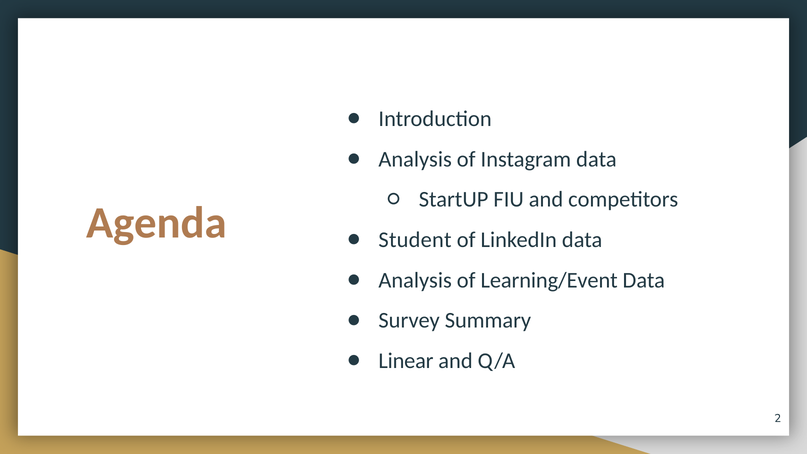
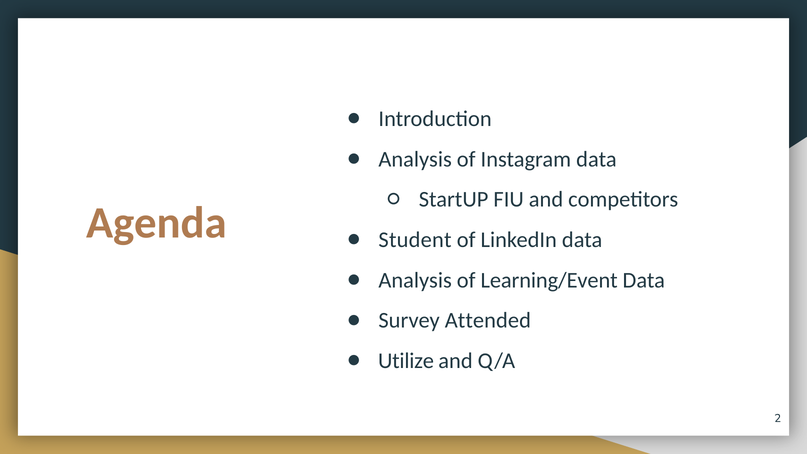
Summary: Summary -> Attended
Linear: Linear -> Utilize
